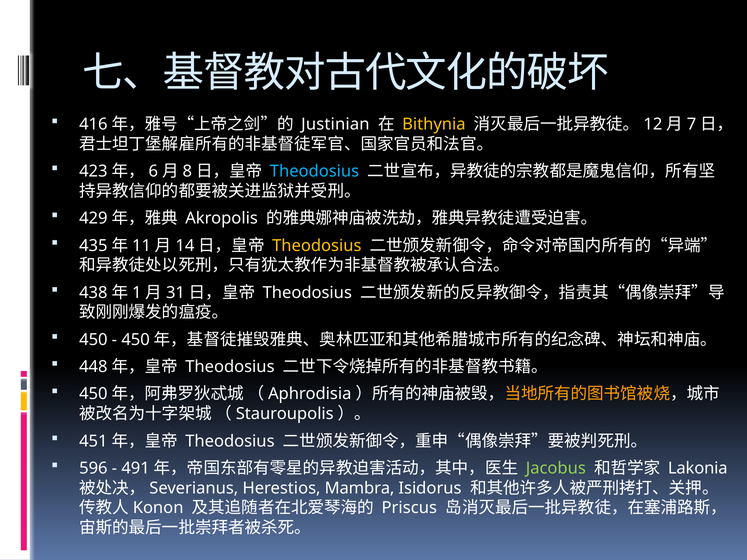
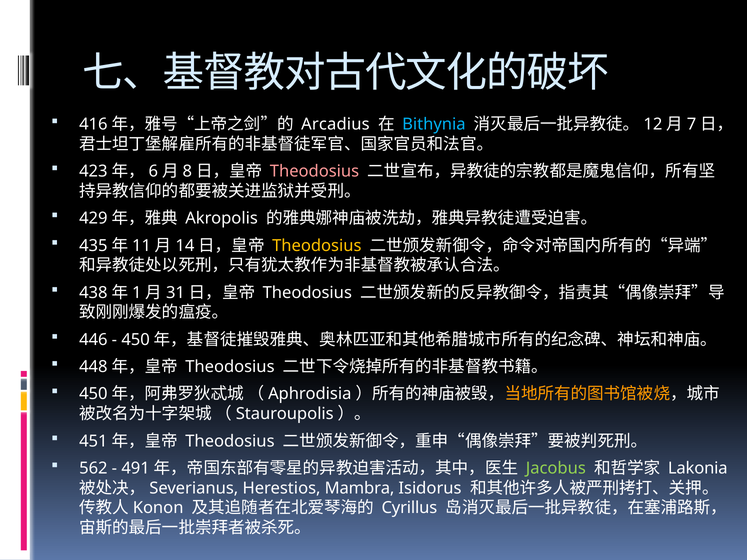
Justinian: Justinian -> Arcadius
Bithynia colour: yellow -> light blue
Theodosius at (314, 171) colour: light blue -> pink
450: 450 -> 446
596: 596 -> 562
Priscus: Priscus -> Cyrillus
